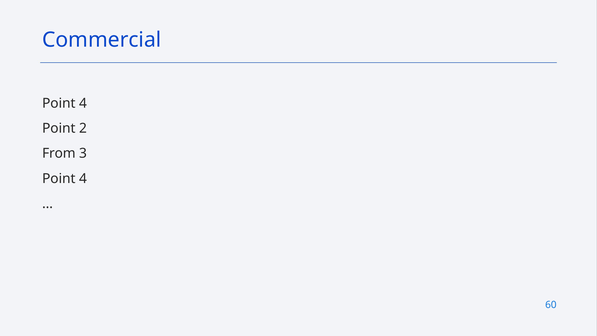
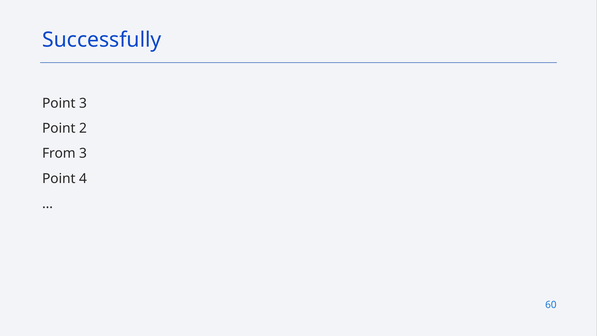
Commercial: Commercial -> Successfully
4 at (83, 103): 4 -> 3
